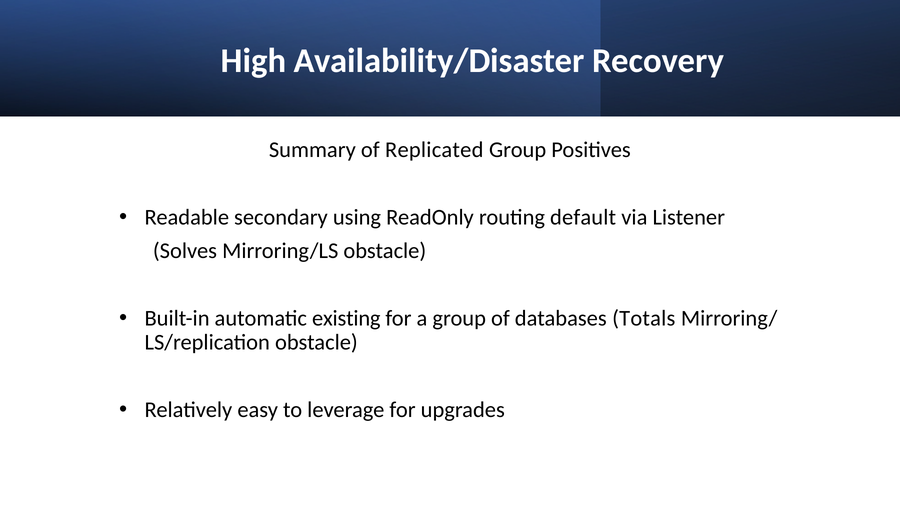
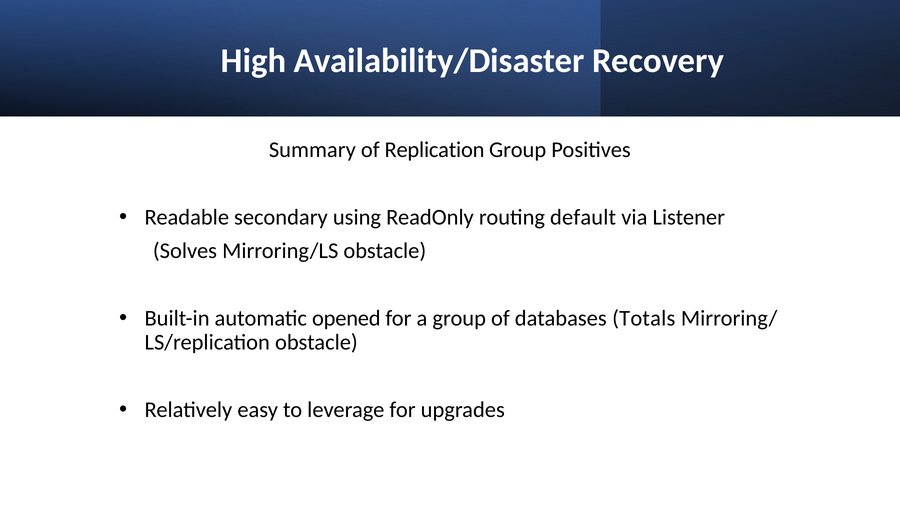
Replicated: Replicated -> Replication
existing: existing -> opened
